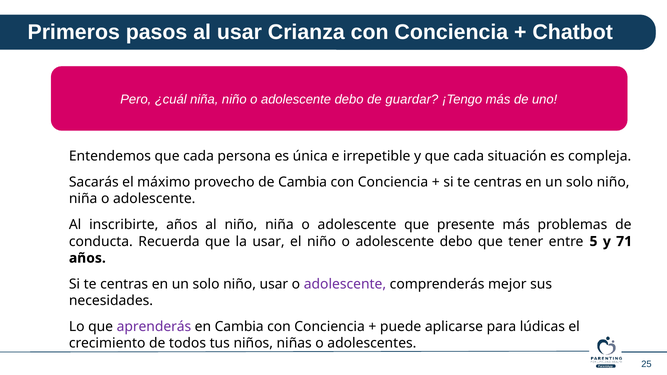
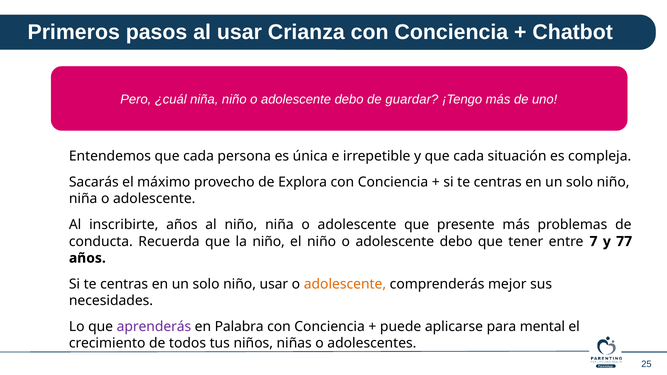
de Cambia: Cambia -> Explora
la usar: usar -> niño
5: 5 -> 7
71: 71 -> 77
adolescente at (345, 284) colour: purple -> orange
en Cambia: Cambia -> Palabra
lúdicas: lúdicas -> mental
